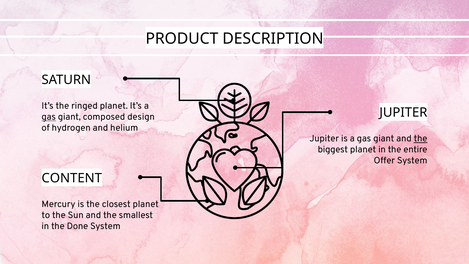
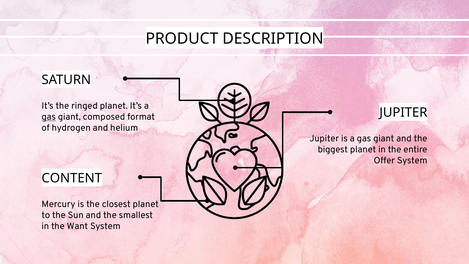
design: design -> format
the at (421, 139) underline: present -> none
Done: Done -> Want
